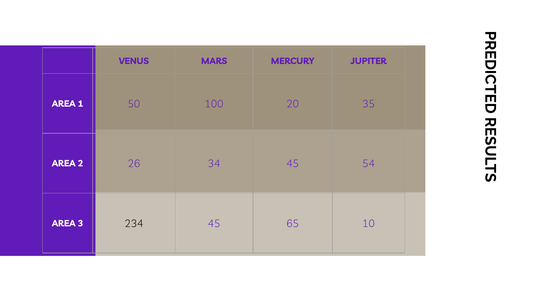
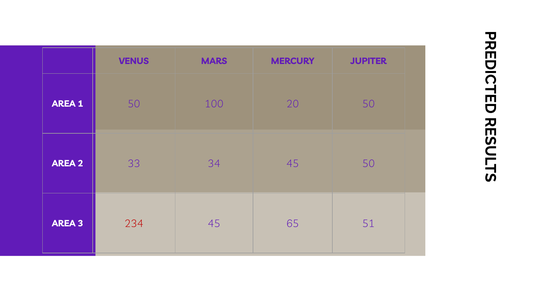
20 35: 35 -> 50
26: 26 -> 33
45 54: 54 -> 50
234 colour: black -> red
10: 10 -> 51
